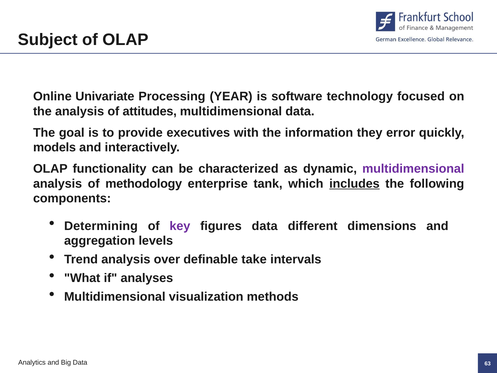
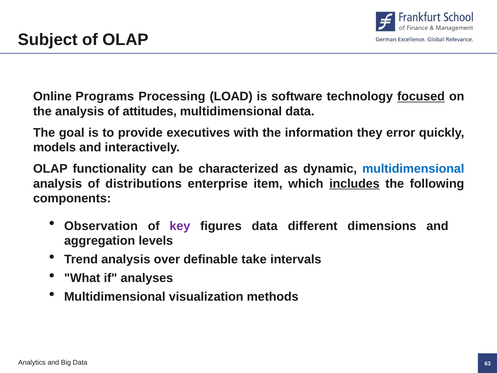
Univariate: Univariate -> Programs
YEAR: YEAR -> LOAD
focused underline: none -> present
multidimensional at (413, 169) colour: purple -> blue
methodology: methodology -> distributions
tank: tank -> item
Determining: Determining -> Observation
